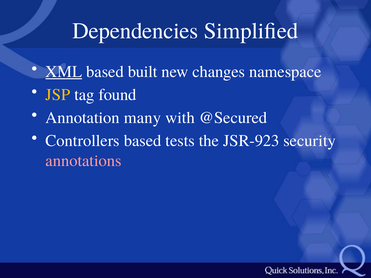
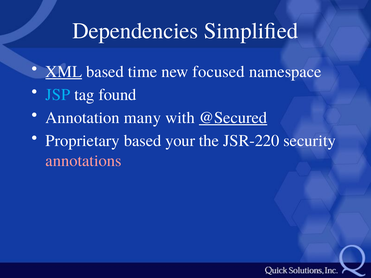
built: built -> time
changes: changes -> focused
JSP colour: yellow -> light blue
@Secured underline: none -> present
Controllers: Controllers -> Proprietary
tests: tests -> your
JSR-923: JSR-923 -> JSR-220
